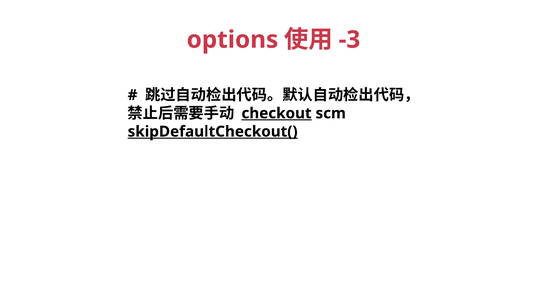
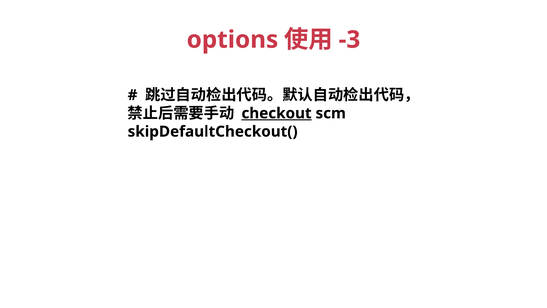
skipDefaultCheckout( underline: present -> none
